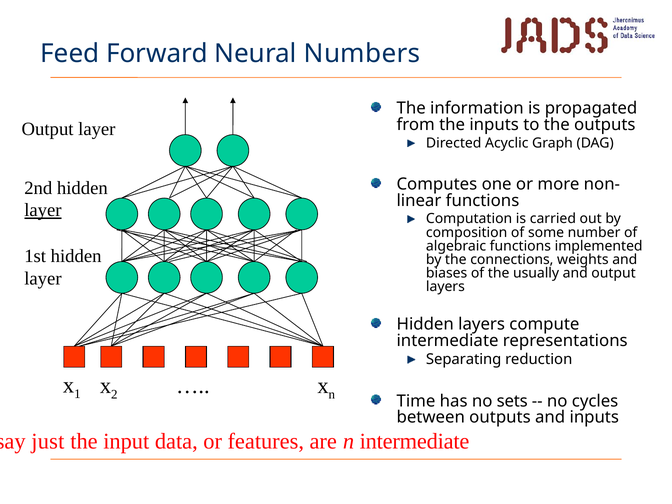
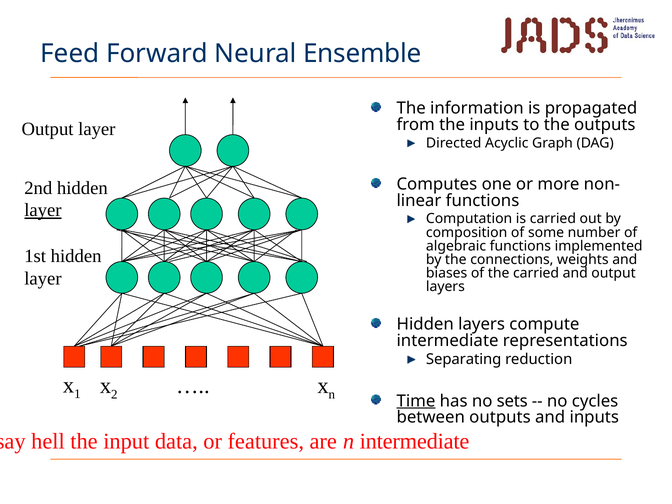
Numbers: Numbers -> Ensemble
the usually: usually -> carried
Time underline: none -> present
just: just -> hell
